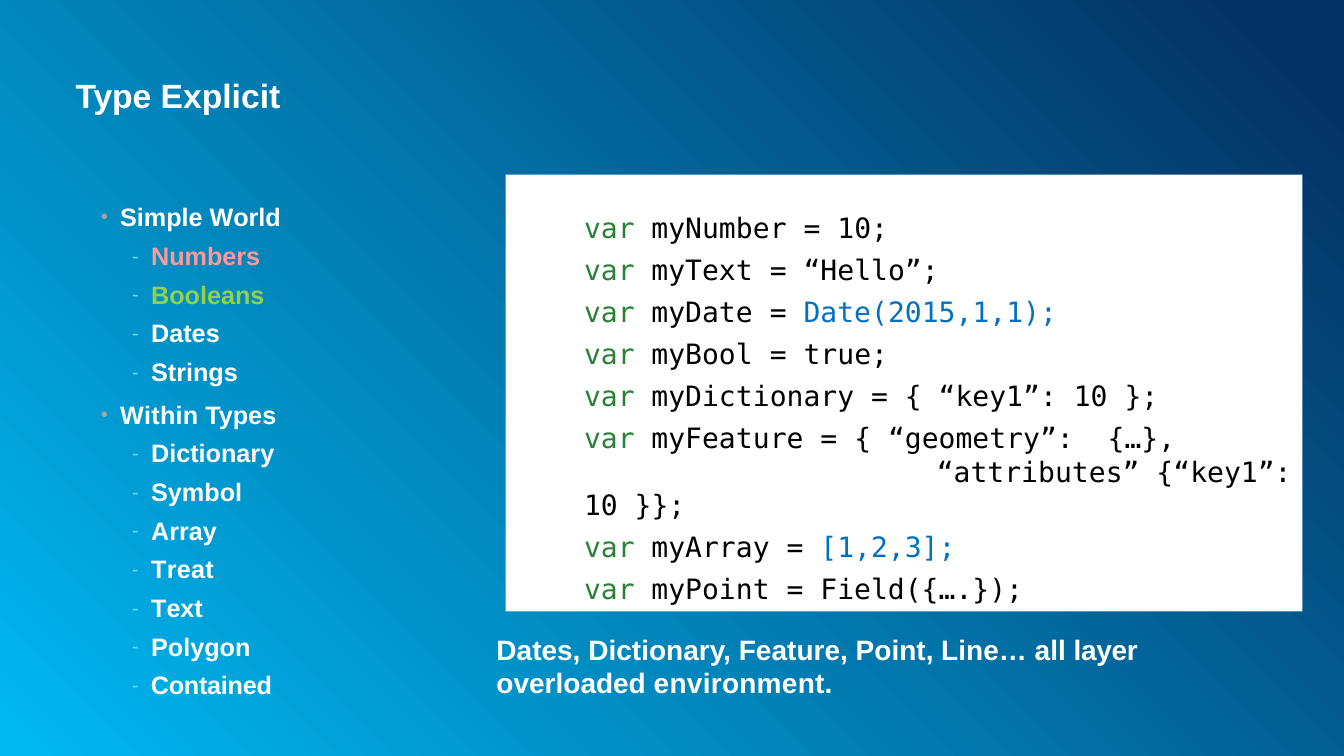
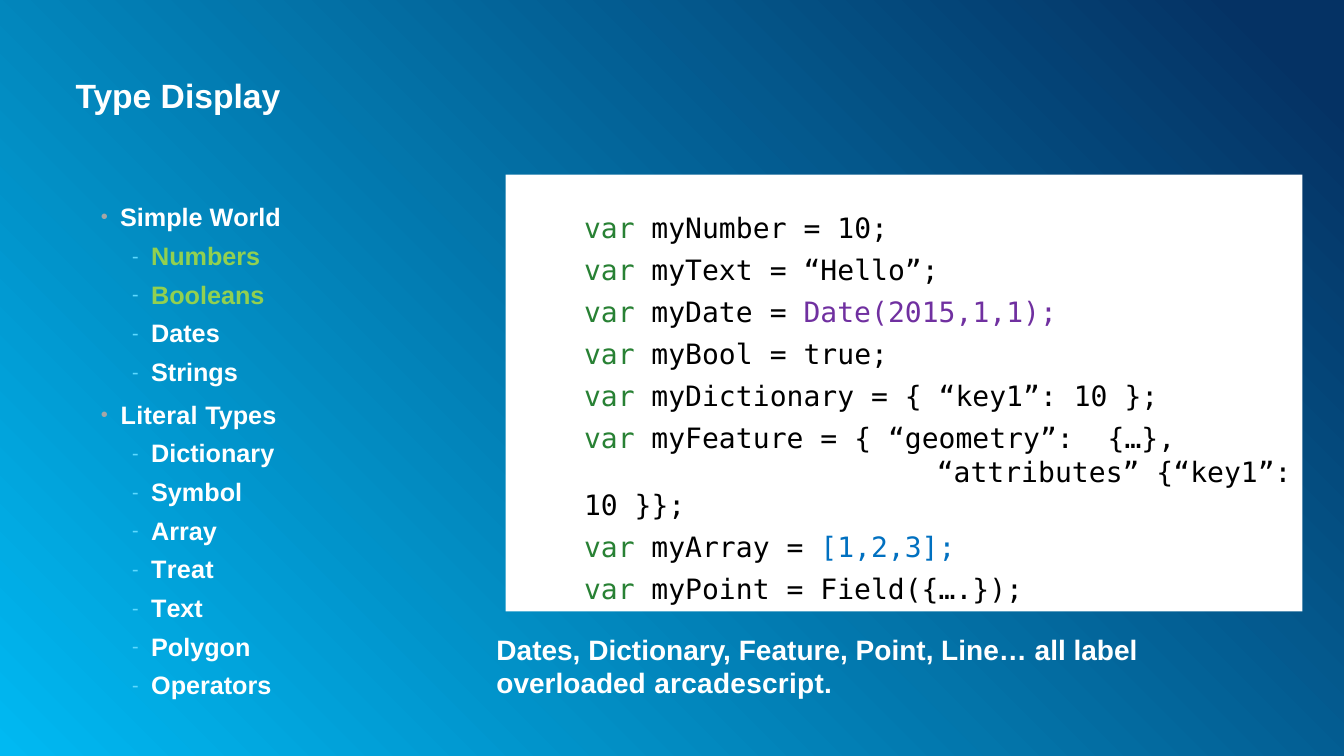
Explicit: Explicit -> Display
Numbers colour: pink -> light green
Date(2015,1,1 colour: blue -> purple
Within: Within -> Literal
layer: layer -> label
environment: environment -> arcadescript
Contained: Contained -> Operators
